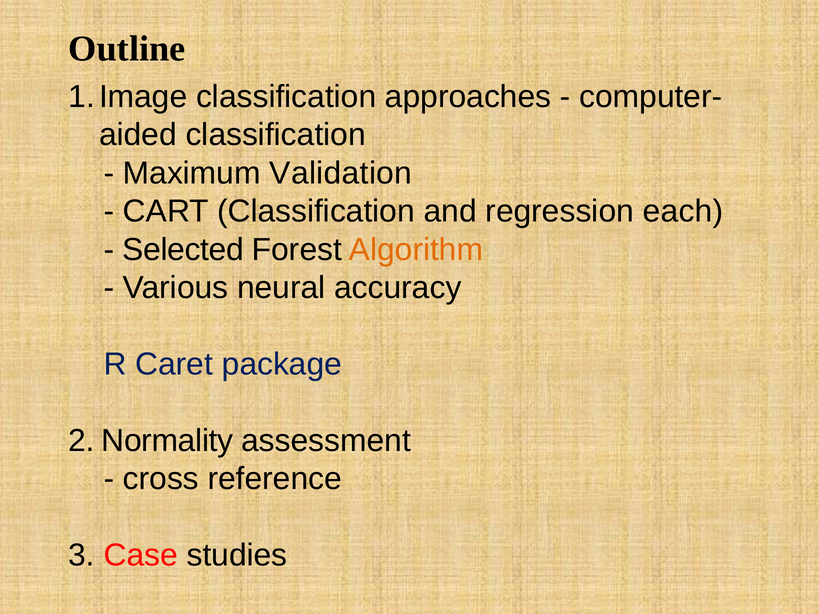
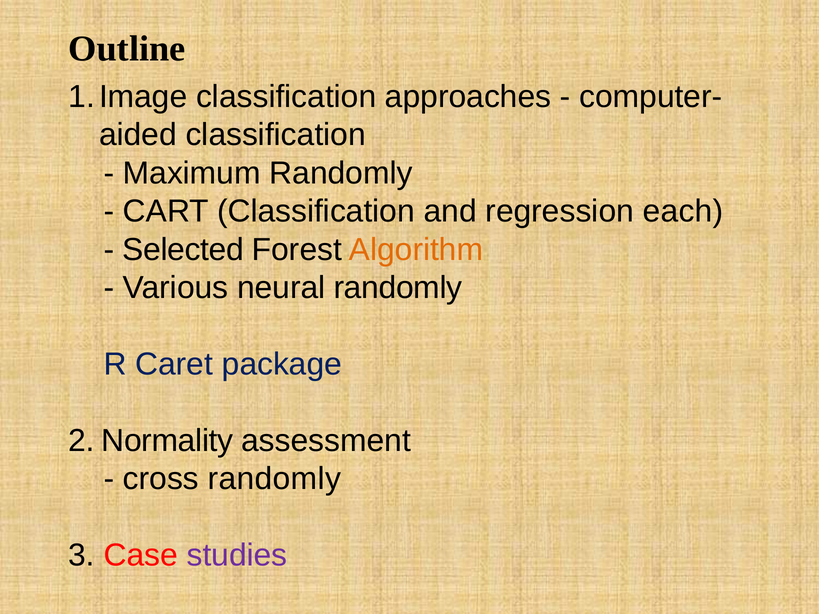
Maximum Validation: Validation -> Randomly
neural accuracy: accuracy -> randomly
cross reference: reference -> randomly
studies colour: black -> purple
